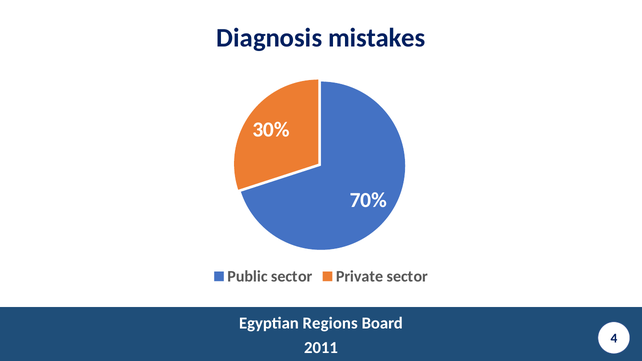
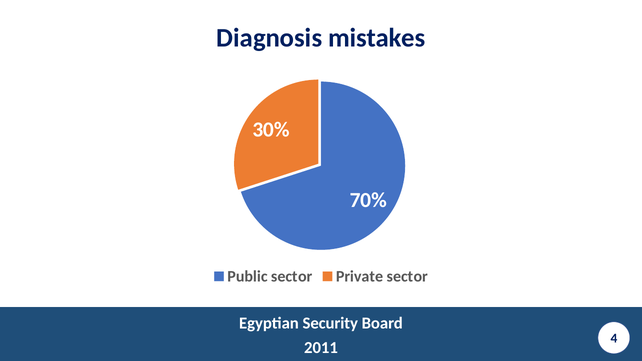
Regions: Regions -> Security
